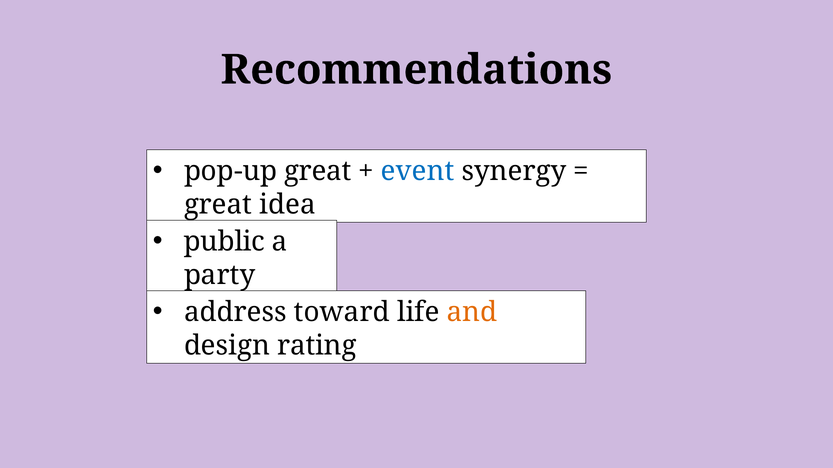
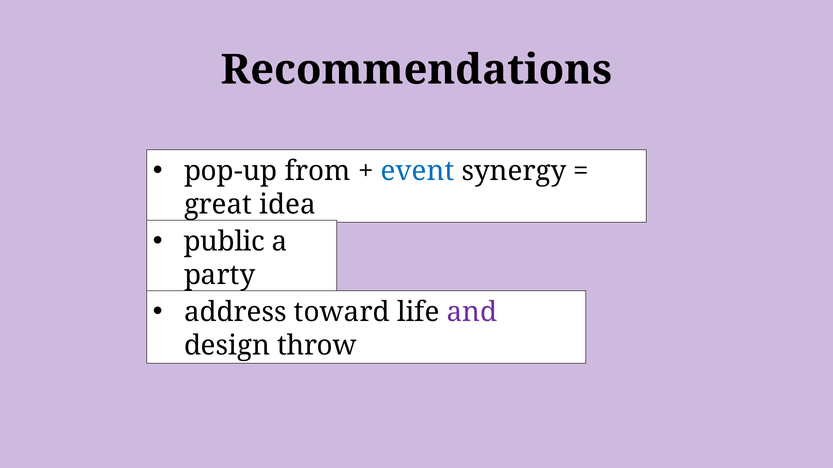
pop-up great: great -> from
and colour: orange -> purple
rating: rating -> throw
